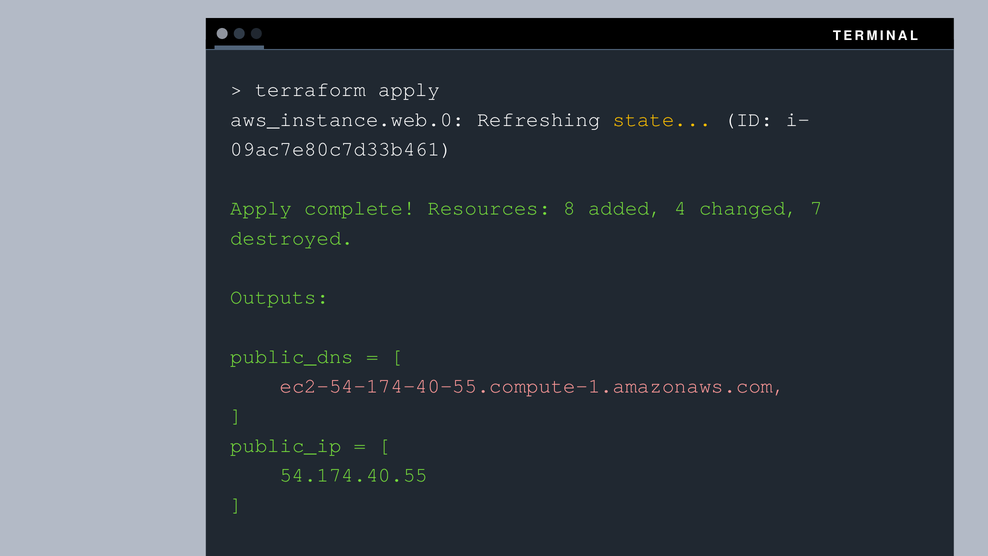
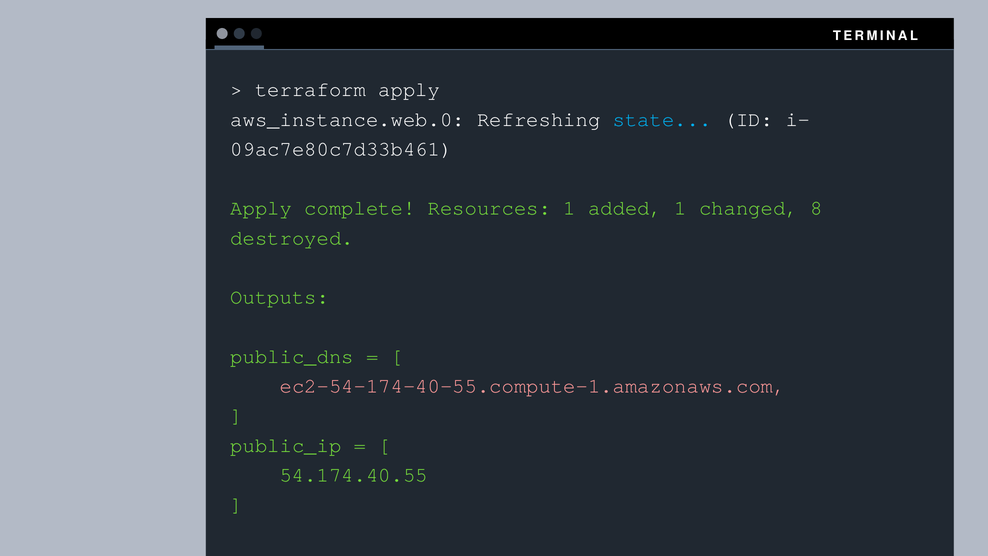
state colour: yellow -> light blue
Resources 8: 8 -> 1
added 4: 4 -> 1
7: 7 -> 8
